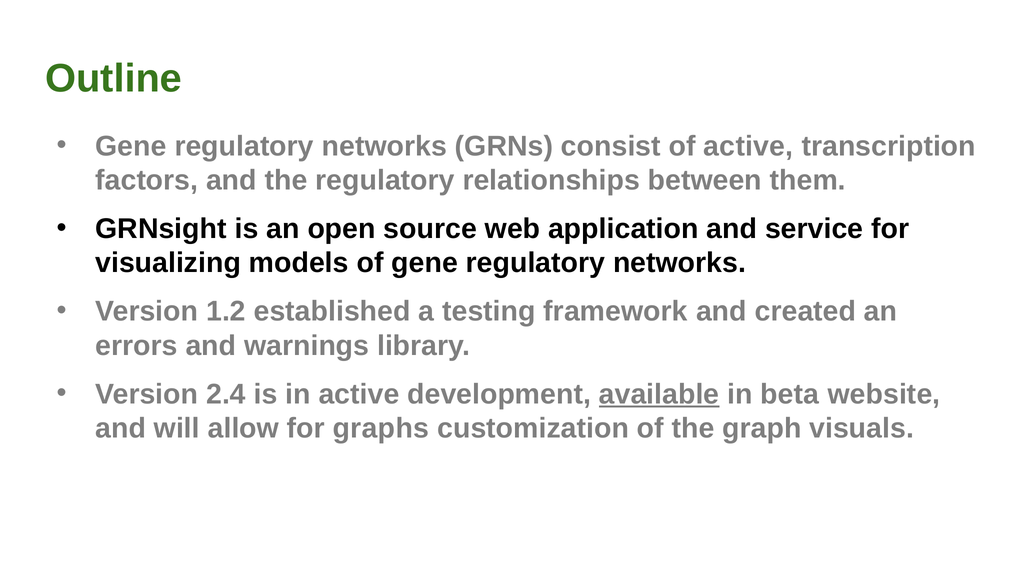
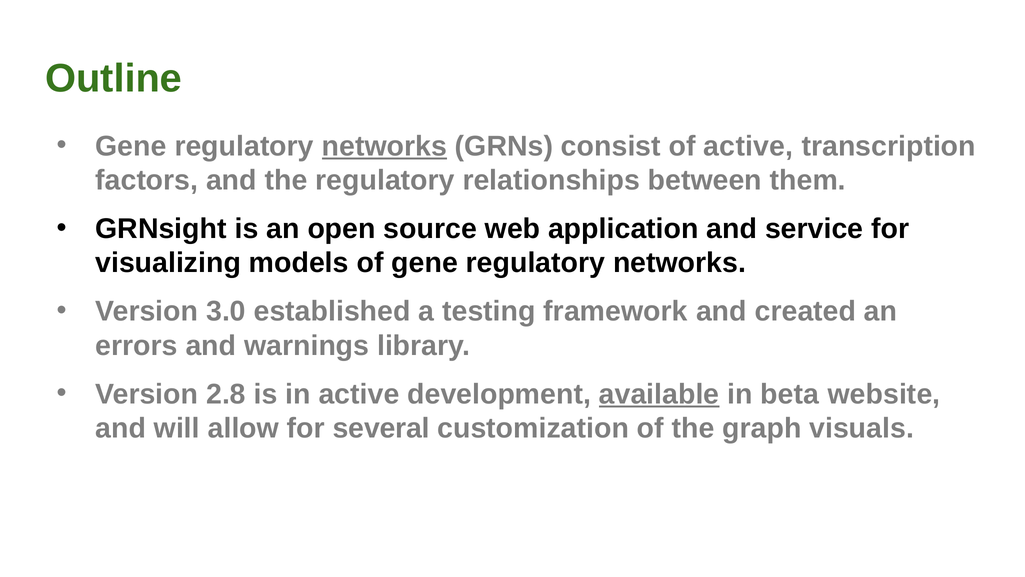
networks at (384, 146) underline: none -> present
1.2: 1.2 -> 3.0
2.4: 2.4 -> 2.8
graphs: graphs -> several
